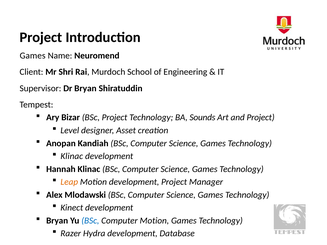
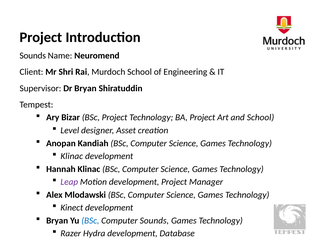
Games at (33, 56): Games -> Sounds
BA Sounds: Sounds -> Project
and Project: Project -> School
Leap colour: orange -> purple
Computer Motion: Motion -> Sounds
